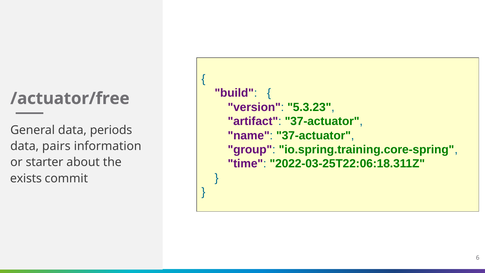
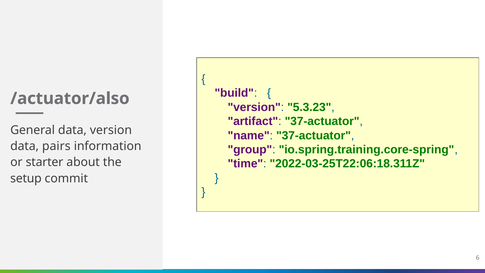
/actuator/free: /actuator/free -> /actuator/also
data periods: periods -> version
exists: exists -> setup
